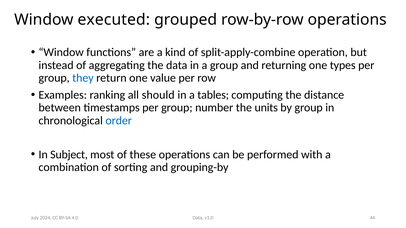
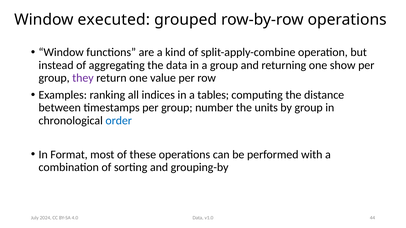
types: types -> show
they colour: blue -> purple
should: should -> indices
Subject: Subject -> Format
